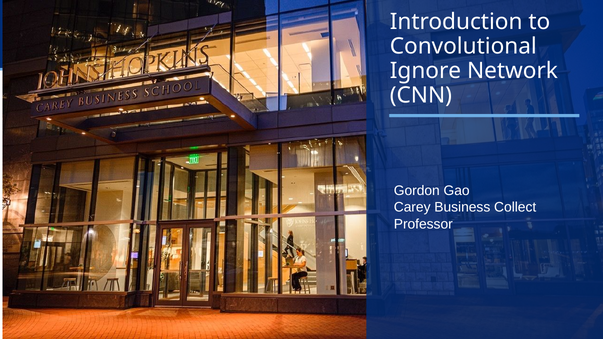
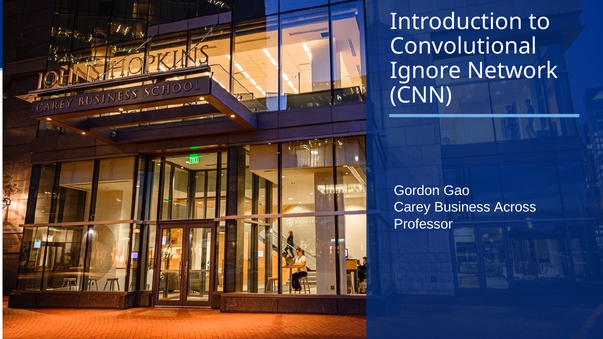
Collect: Collect -> Across
